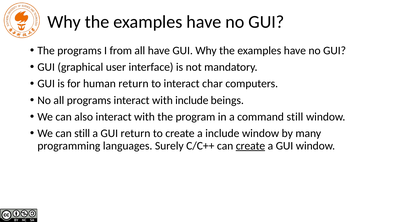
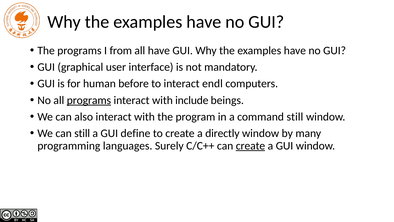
human return: return -> before
char: char -> endl
programs at (89, 100) underline: none -> present
GUI return: return -> define
a include: include -> directly
